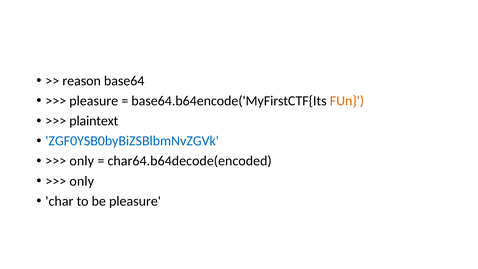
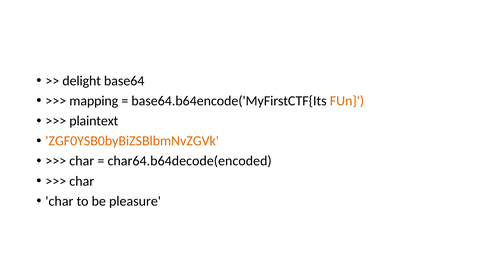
reason: reason -> delight
pleasure at (94, 101): pleasure -> mapping
ZGF0YSB0byBiZSBlbmNvZGVk colour: blue -> orange
only at (82, 161): only -> char
only at (82, 181): only -> char
